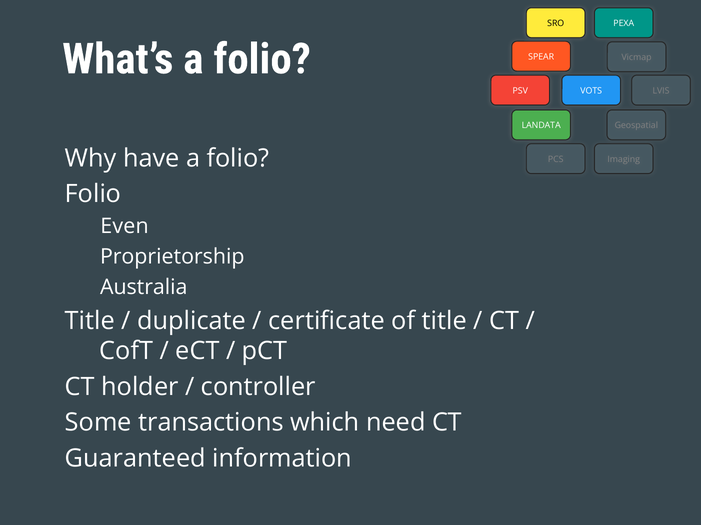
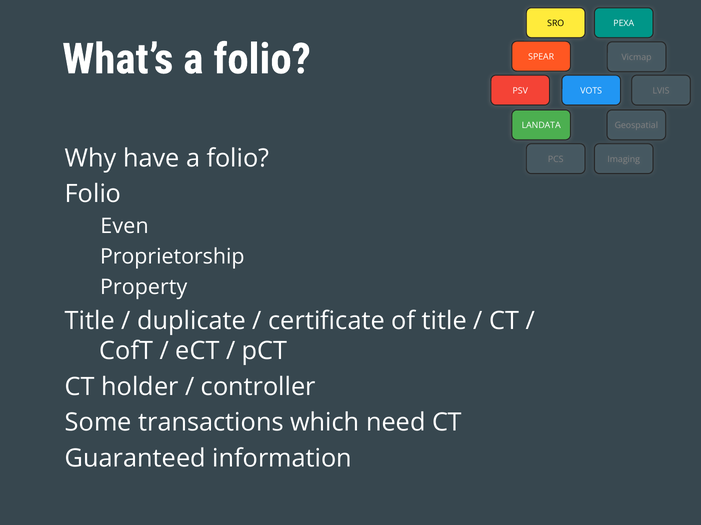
Australia: Australia -> Property
